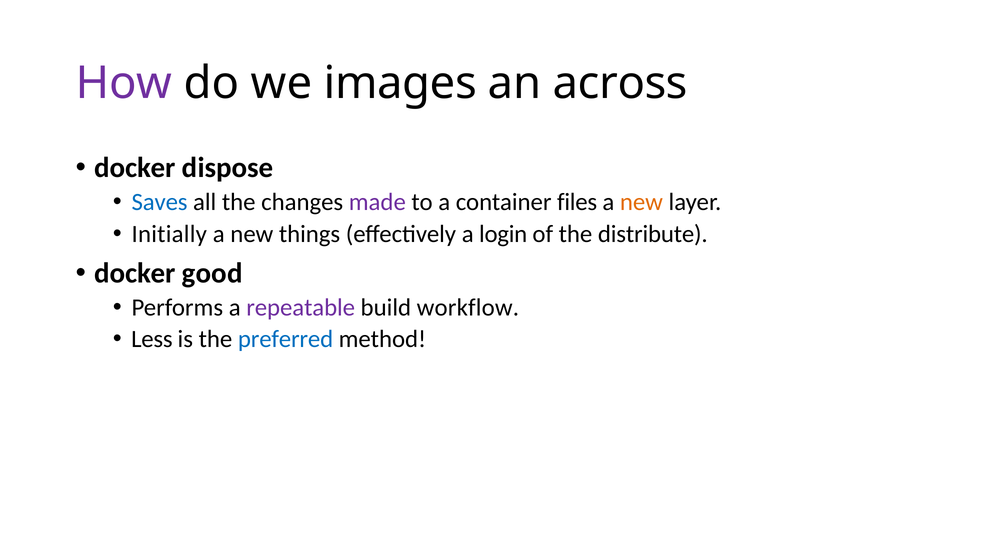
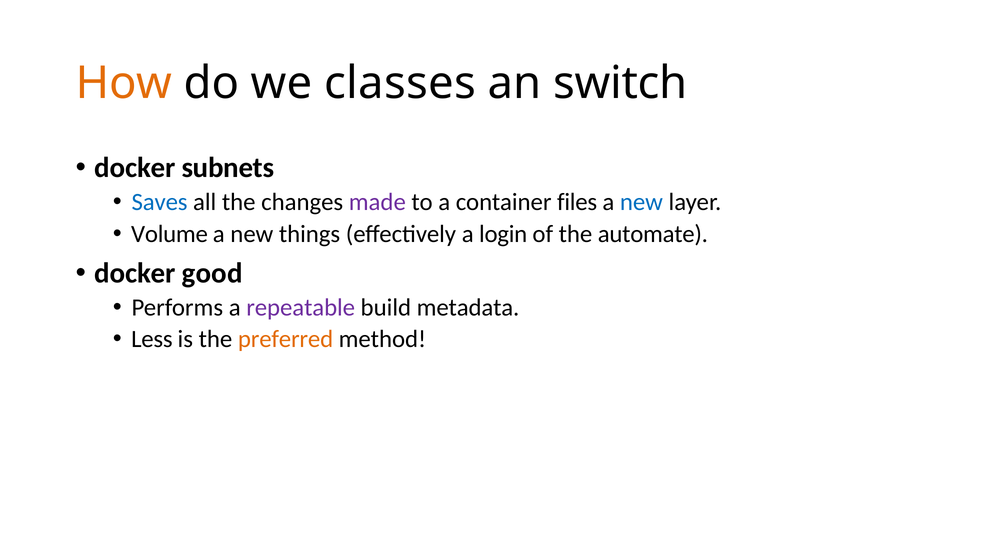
How colour: purple -> orange
images: images -> classes
across: across -> switch
dispose: dispose -> subnets
new at (641, 202) colour: orange -> blue
Initially: Initially -> Volume
distribute: distribute -> automate
workflow: workflow -> metadata
preferred colour: blue -> orange
